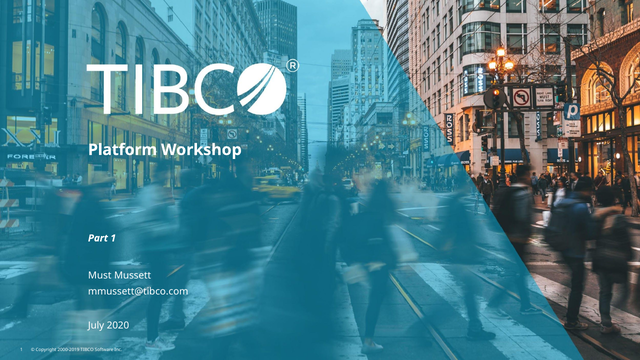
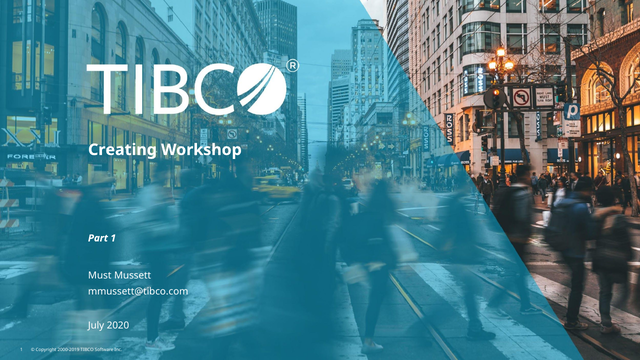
Platform: Platform -> Creating
